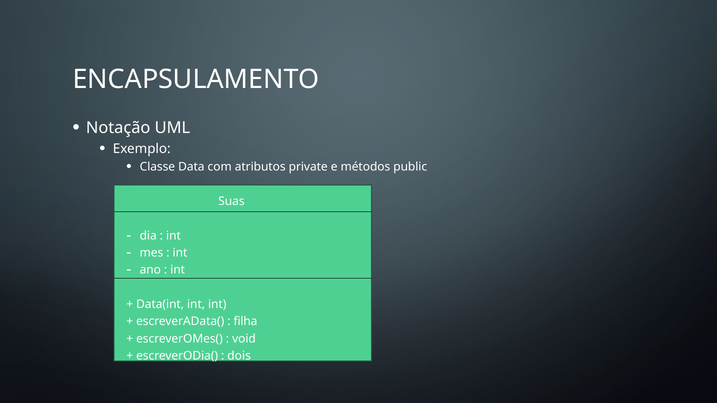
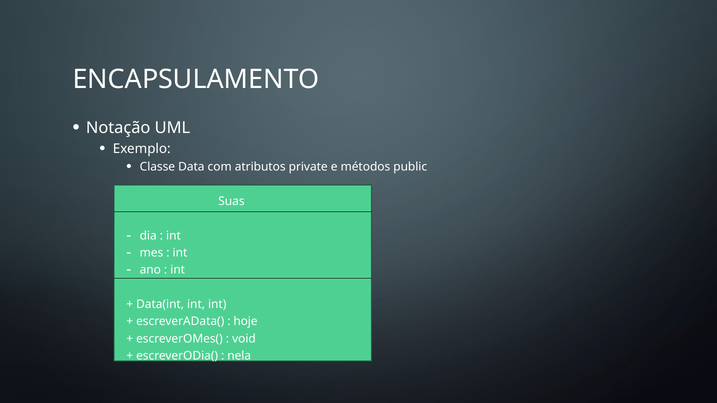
filha: filha -> hoje
dois: dois -> nela
